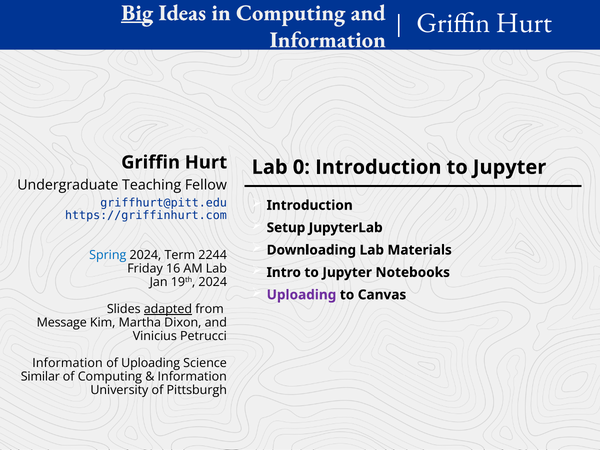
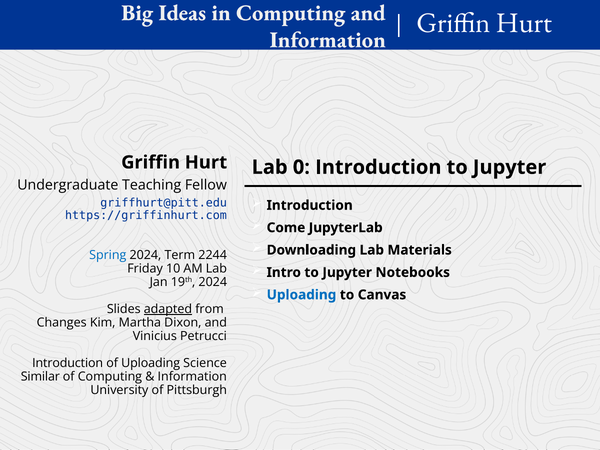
Big underline: present -> none
Setup: Setup -> Come
16: 16 -> 10
Uploading at (301, 295) colour: purple -> blue
Message: Message -> Changes
Information at (68, 363): Information -> Introduction
